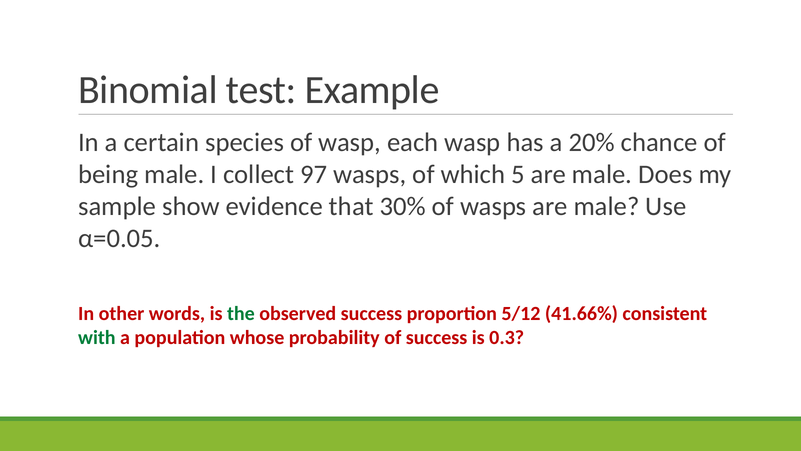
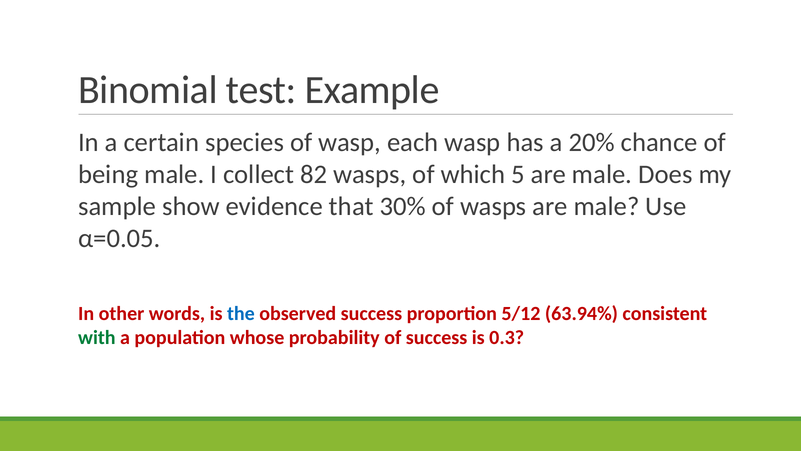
97: 97 -> 82
the colour: green -> blue
41.66%: 41.66% -> 63.94%
